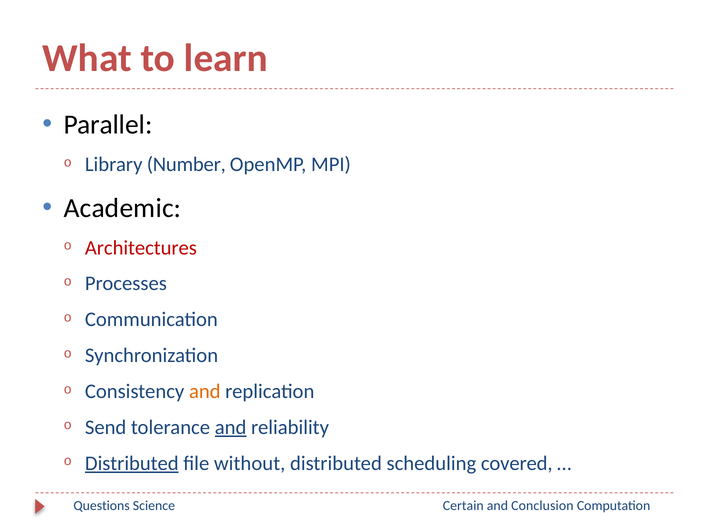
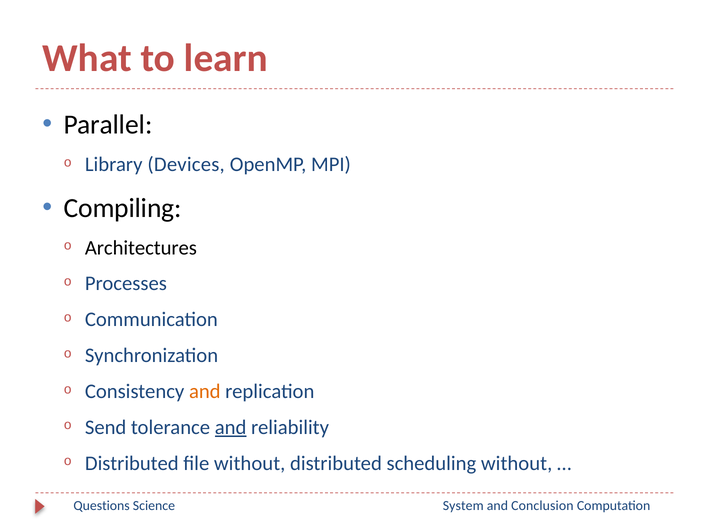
Number: Number -> Devices
Academic: Academic -> Compiling
Architectures colour: red -> black
Distributed at (132, 463) underline: present -> none
scheduling covered: covered -> without
Certain: Certain -> System
